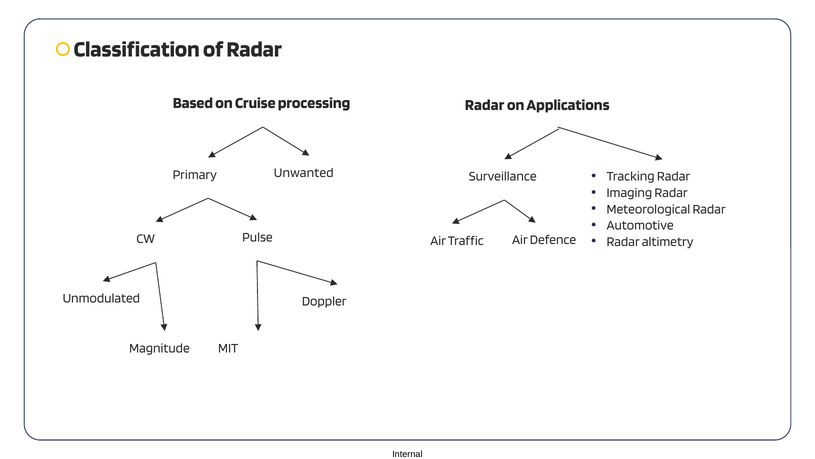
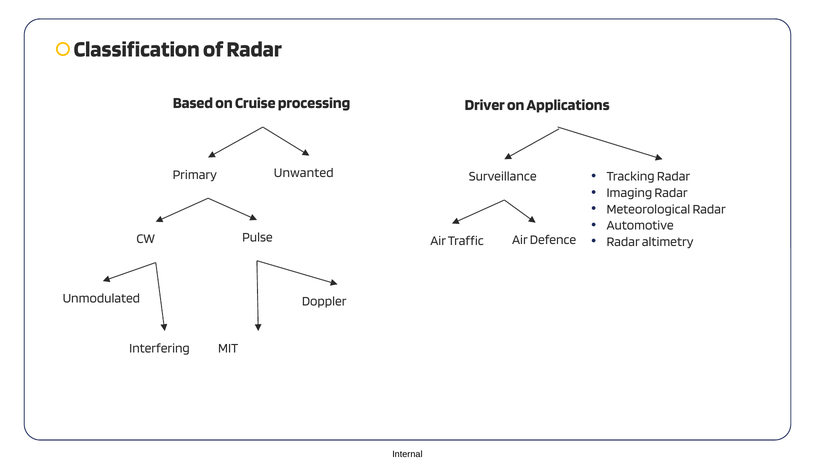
Radar at (485, 105): Radar -> Driver
Magnitude: Magnitude -> Interfering
